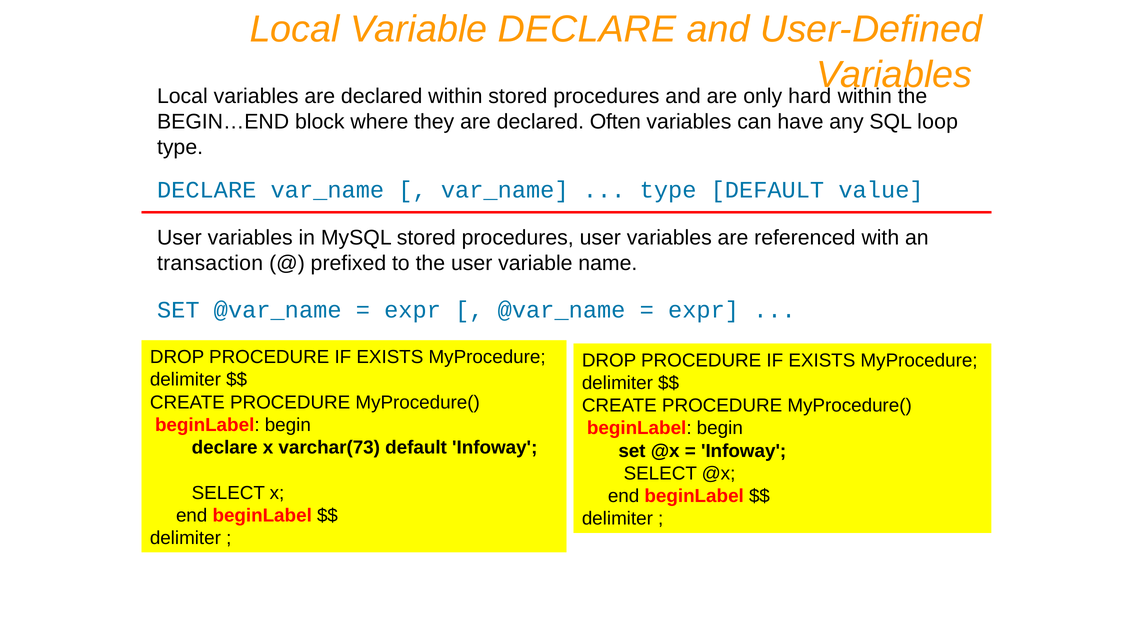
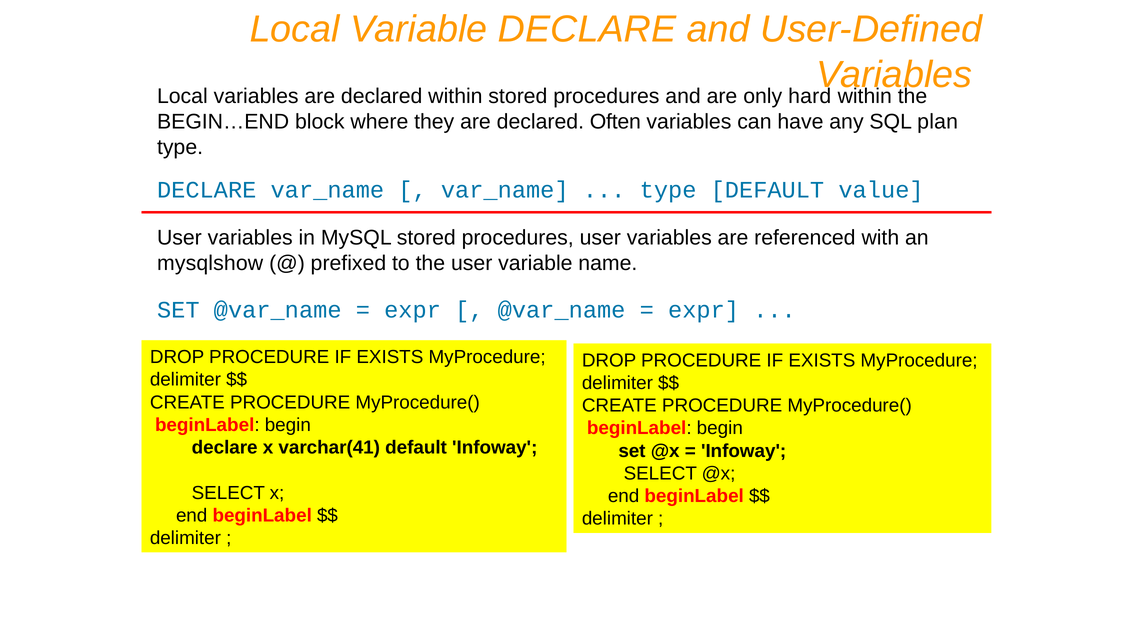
loop: loop -> plan
transaction: transaction -> mysqlshow
varchar(73: varchar(73 -> varchar(41
